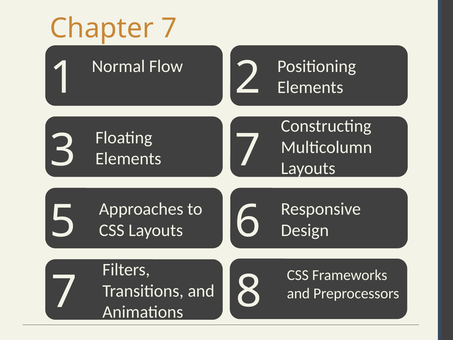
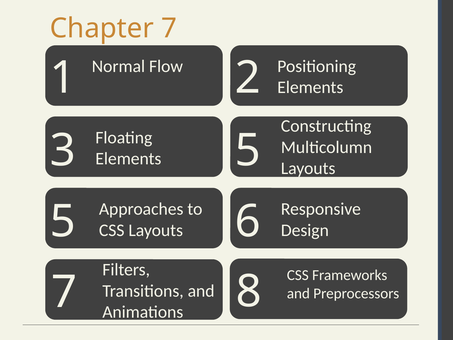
3 7: 7 -> 5
